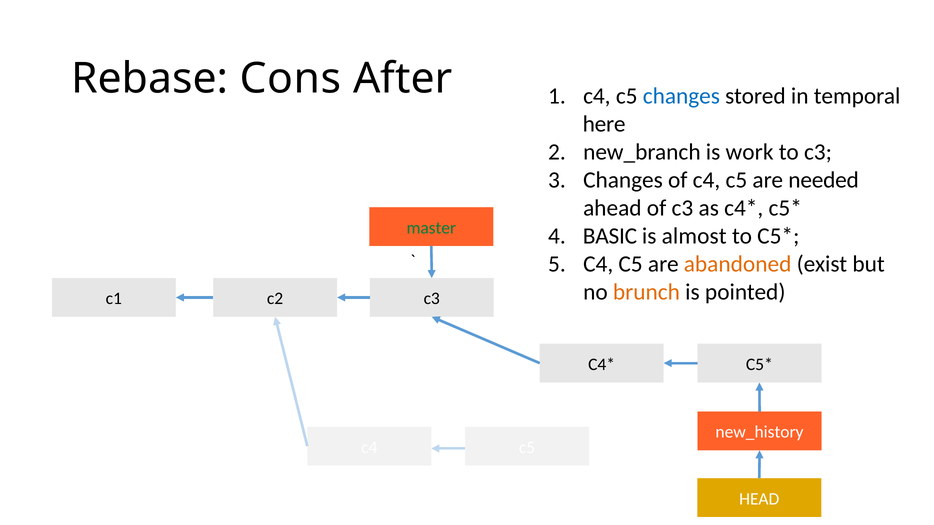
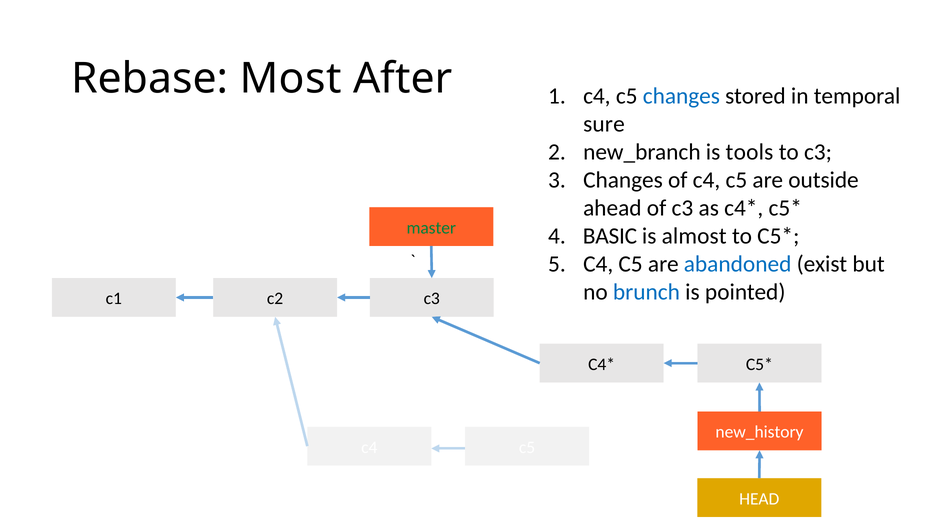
Cons: Cons -> Most
here: here -> sure
work: work -> tools
needed: needed -> outside
abandoned colour: orange -> blue
brunch colour: orange -> blue
